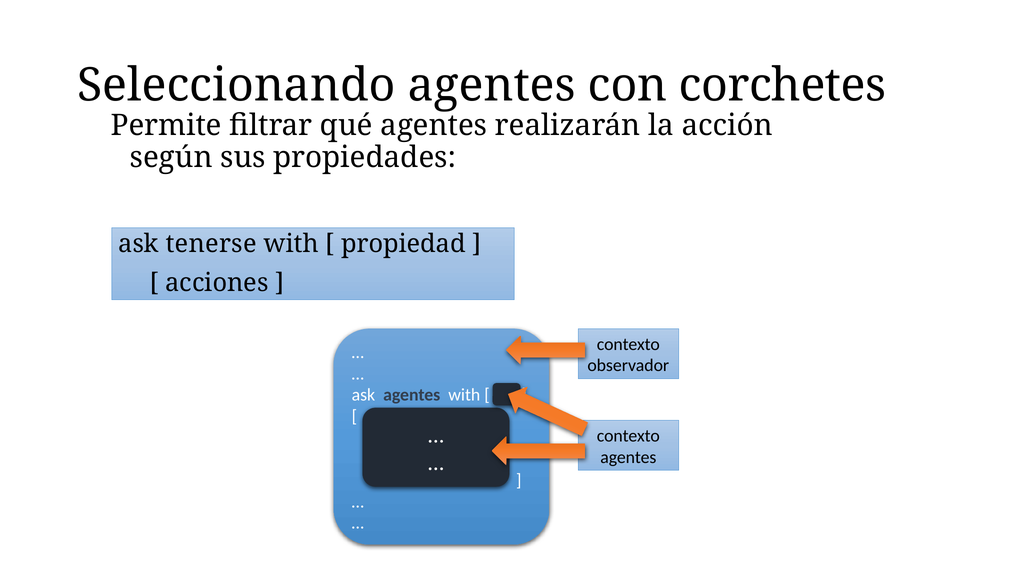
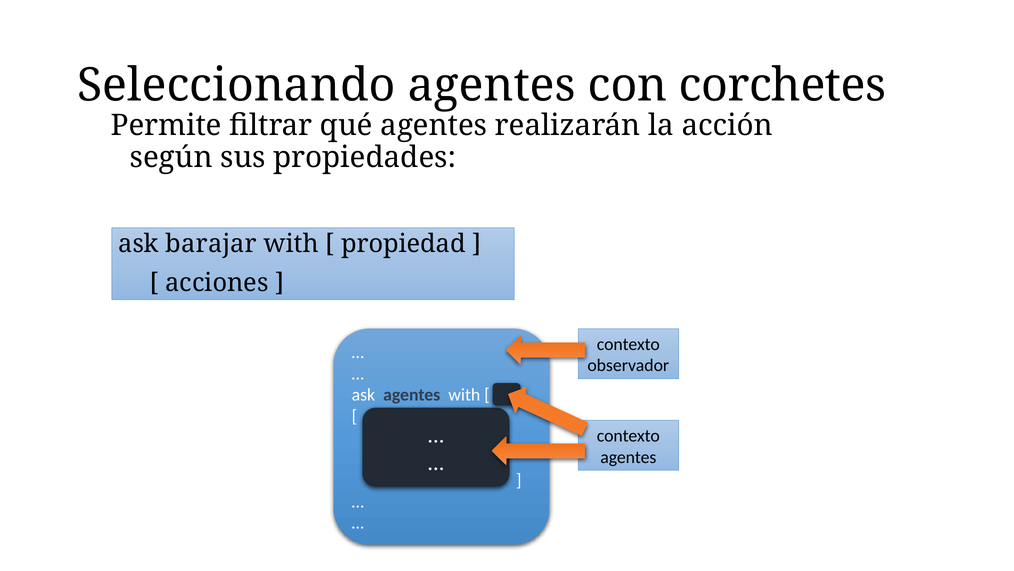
tenerse: tenerse -> barajar
